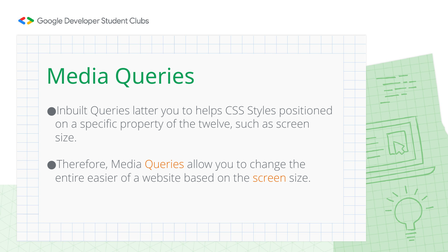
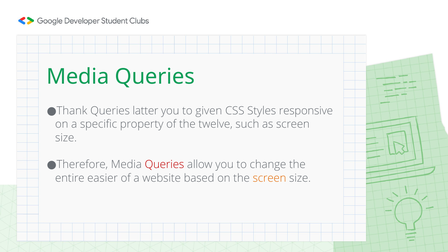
Inbuilt: Inbuilt -> Thank
helps: helps -> given
positioned: positioned -> responsive
Queries at (164, 165) colour: orange -> red
